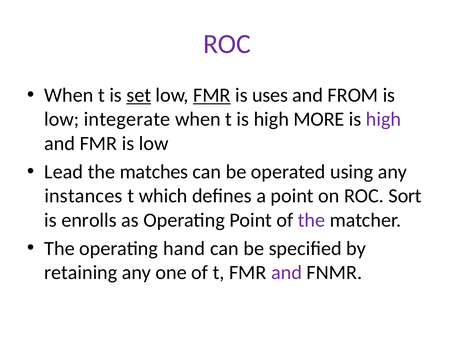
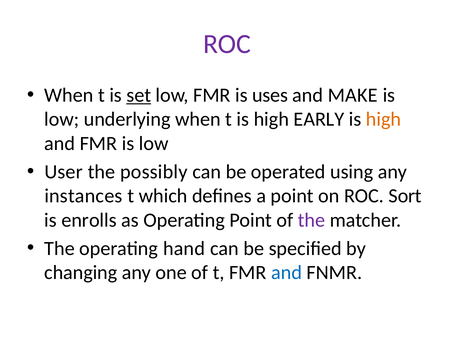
FMR at (212, 95) underline: present -> none
FROM: FROM -> MAKE
integerate: integerate -> underlying
MORE: MORE -> EARLY
high at (383, 119) colour: purple -> orange
Lead: Lead -> User
matches: matches -> possibly
retaining: retaining -> changing
and at (287, 273) colour: purple -> blue
